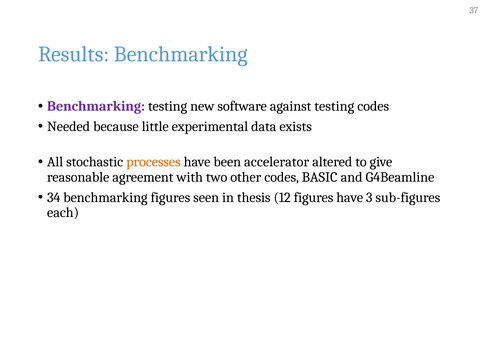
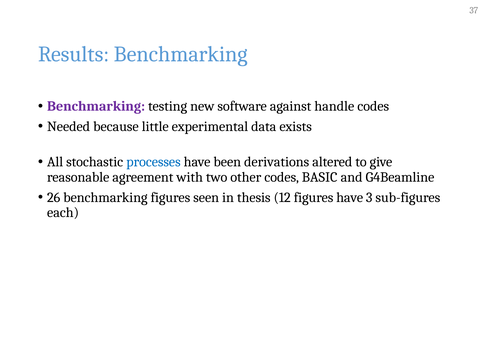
against testing: testing -> handle
processes colour: orange -> blue
accelerator: accelerator -> derivations
34: 34 -> 26
